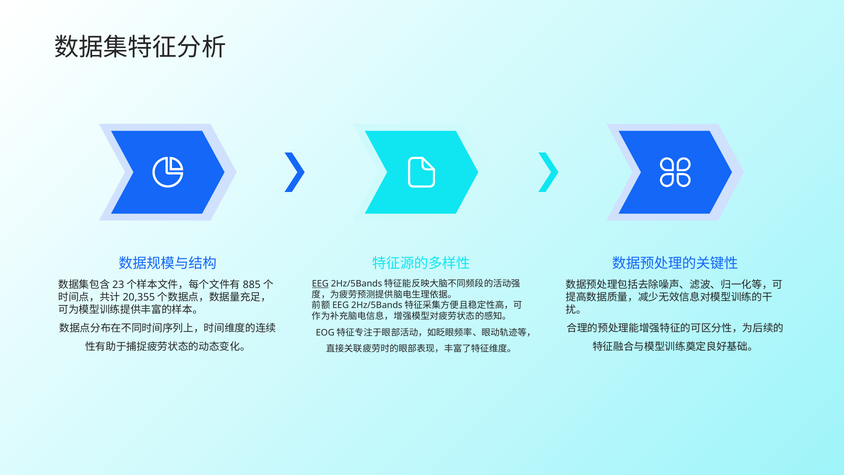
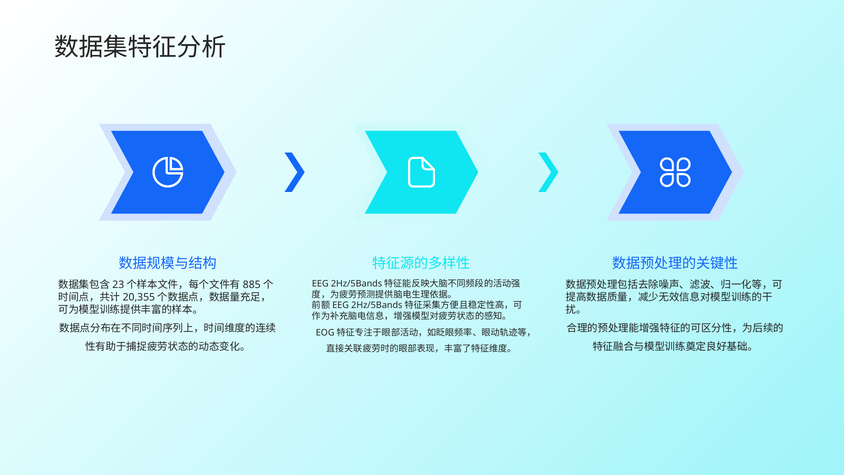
EEG underline: present -> none
